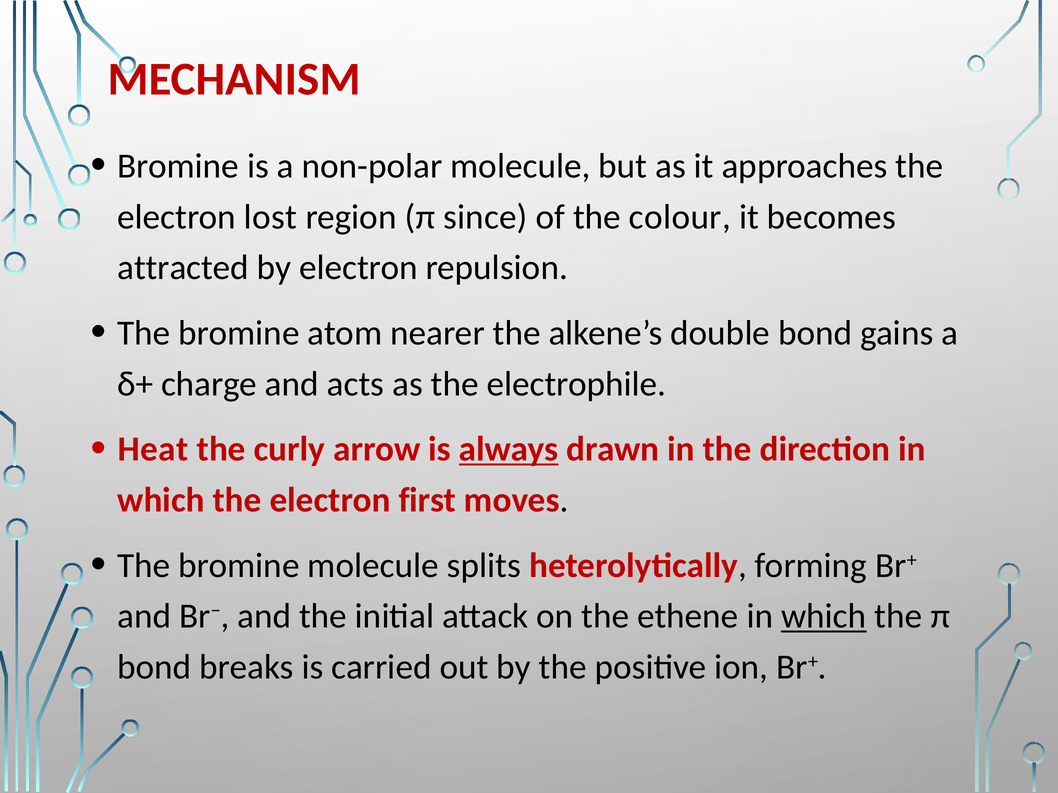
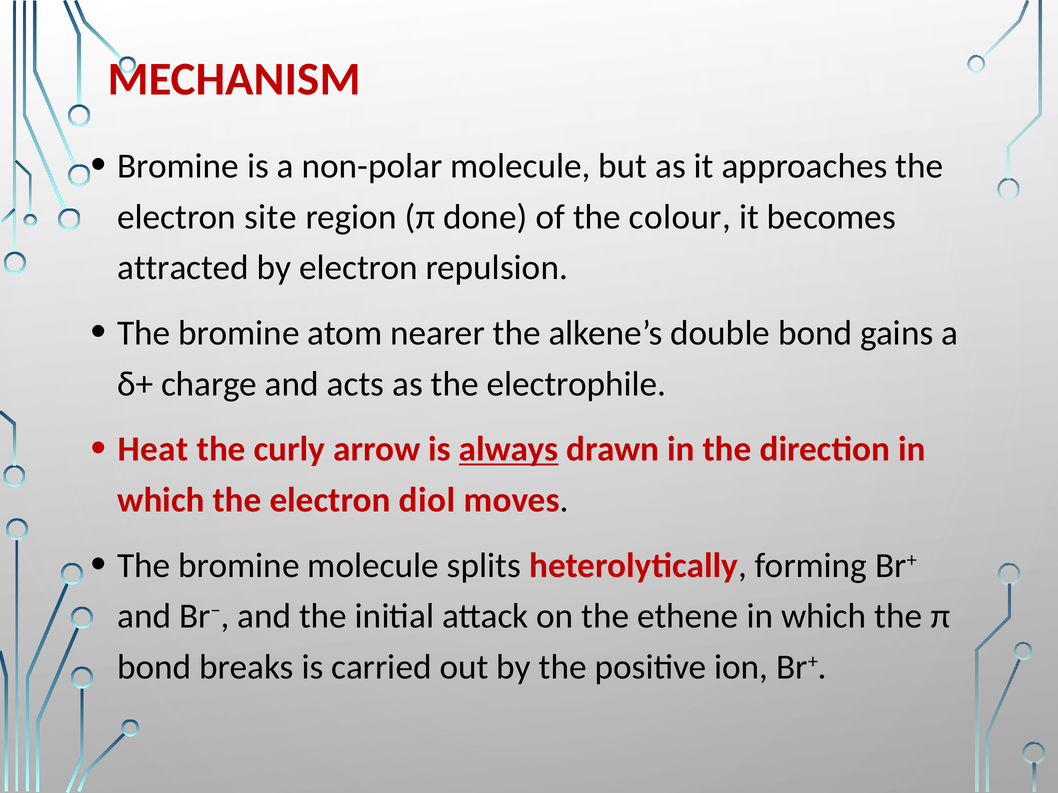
lost: lost -> site
since: since -> done
first: first -> diol
which at (824, 617) underline: present -> none
